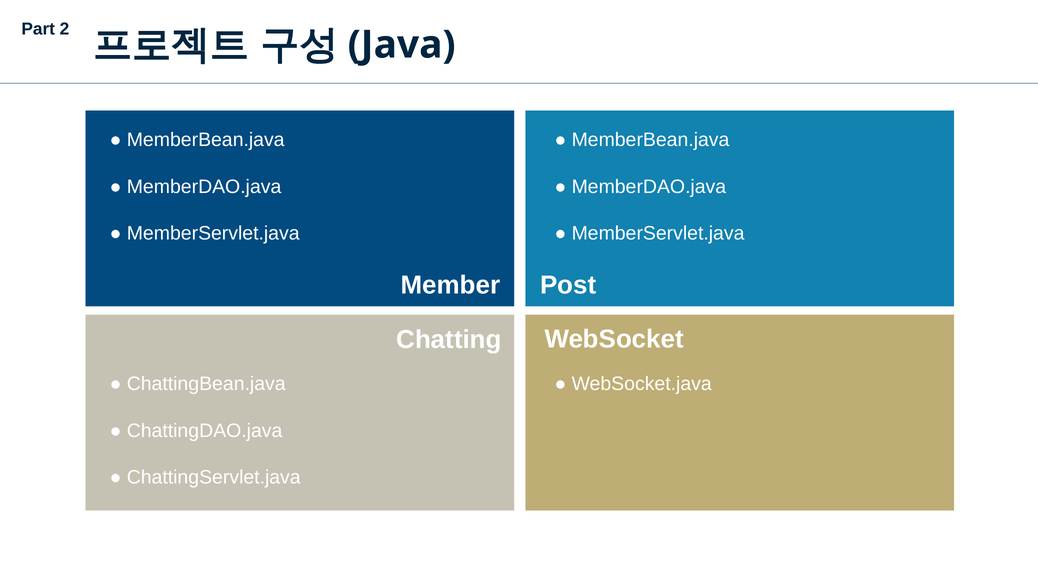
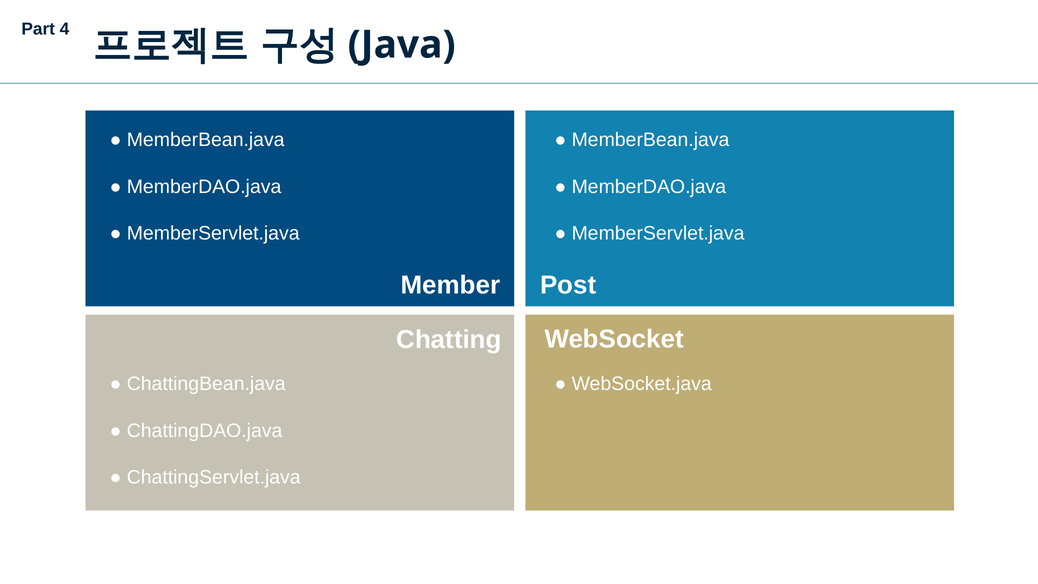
2: 2 -> 4
